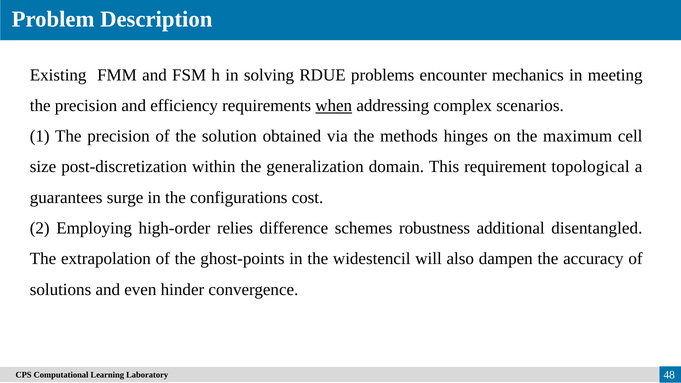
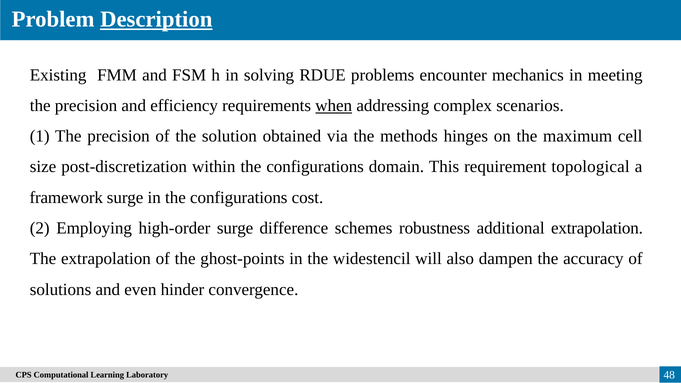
Description underline: none -> present
within the generalization: generalization -> configurations
guarantees: guarantees -> framework
high-order relies: relies -> surge
additional disentangled: disentangled -> extrapolation
